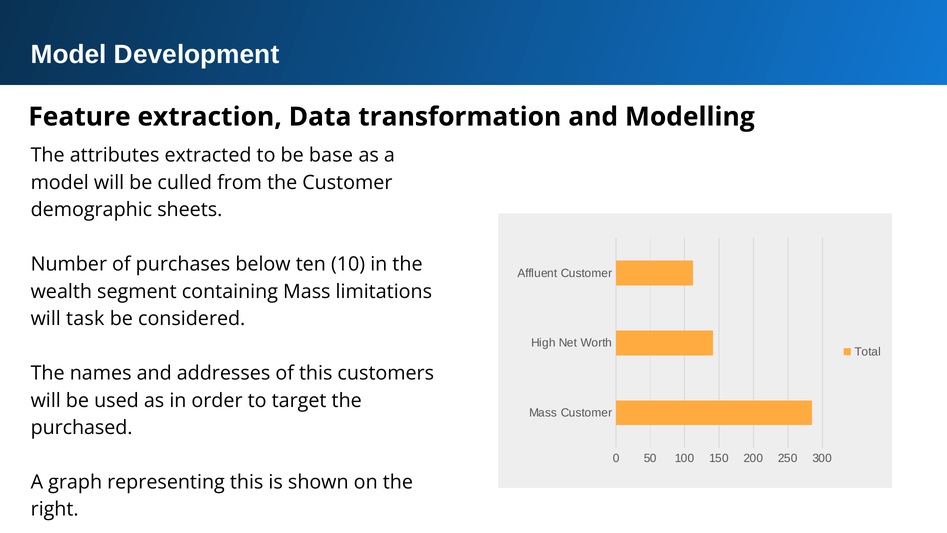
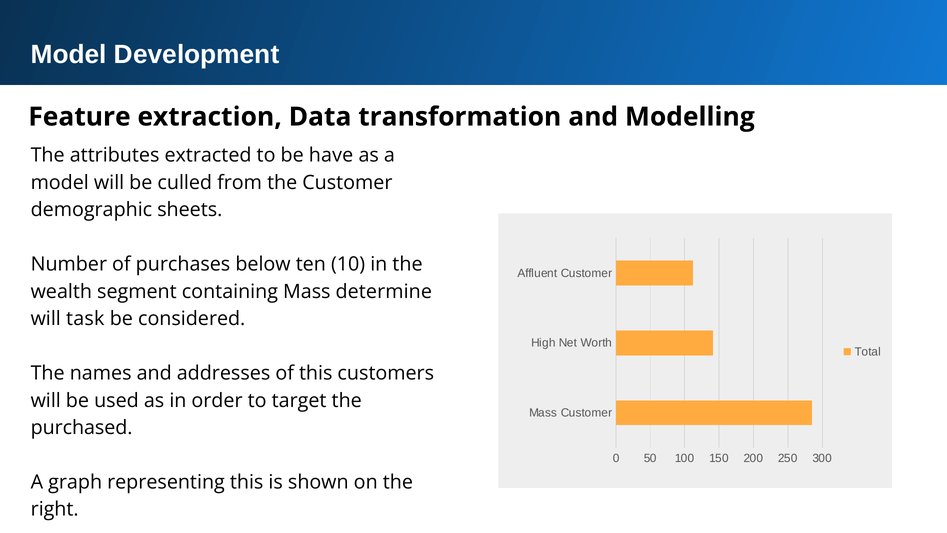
base: base -> have
limitations: limitations -> determine
